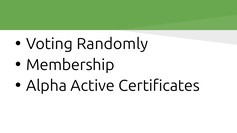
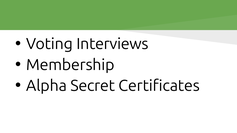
Randomly: Randomly -> Interviews
Active: Active -> Secret
